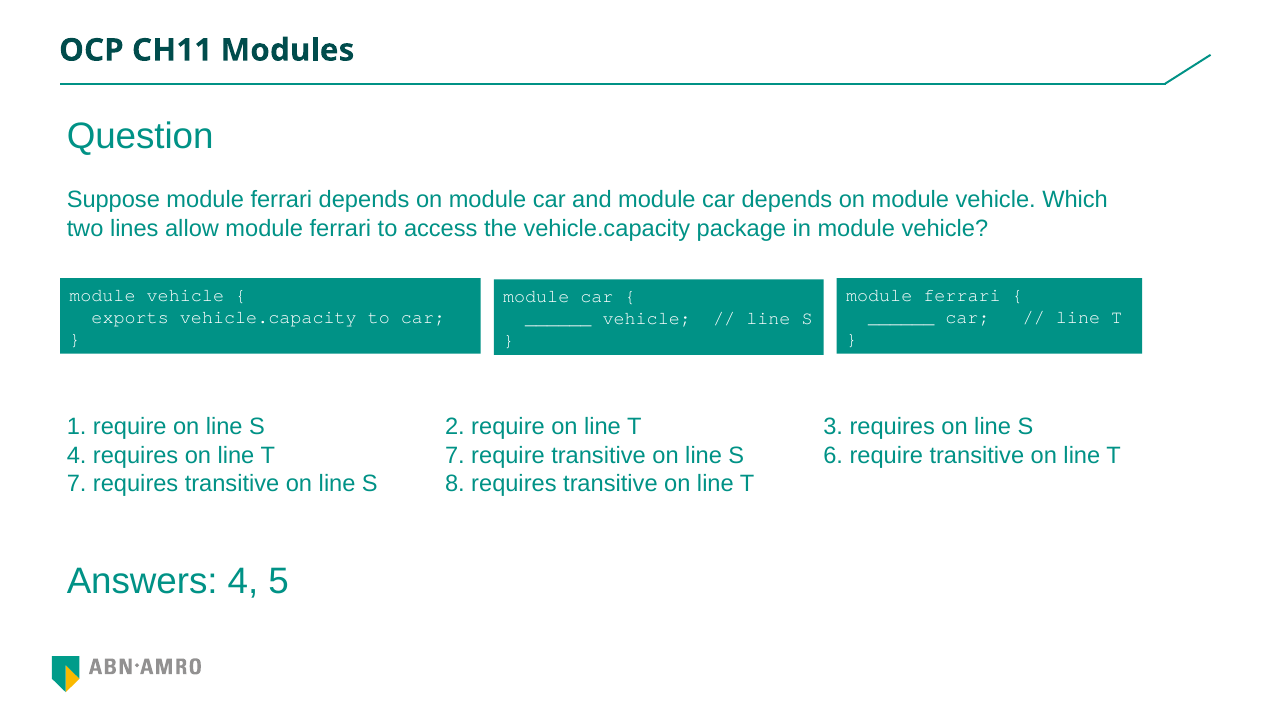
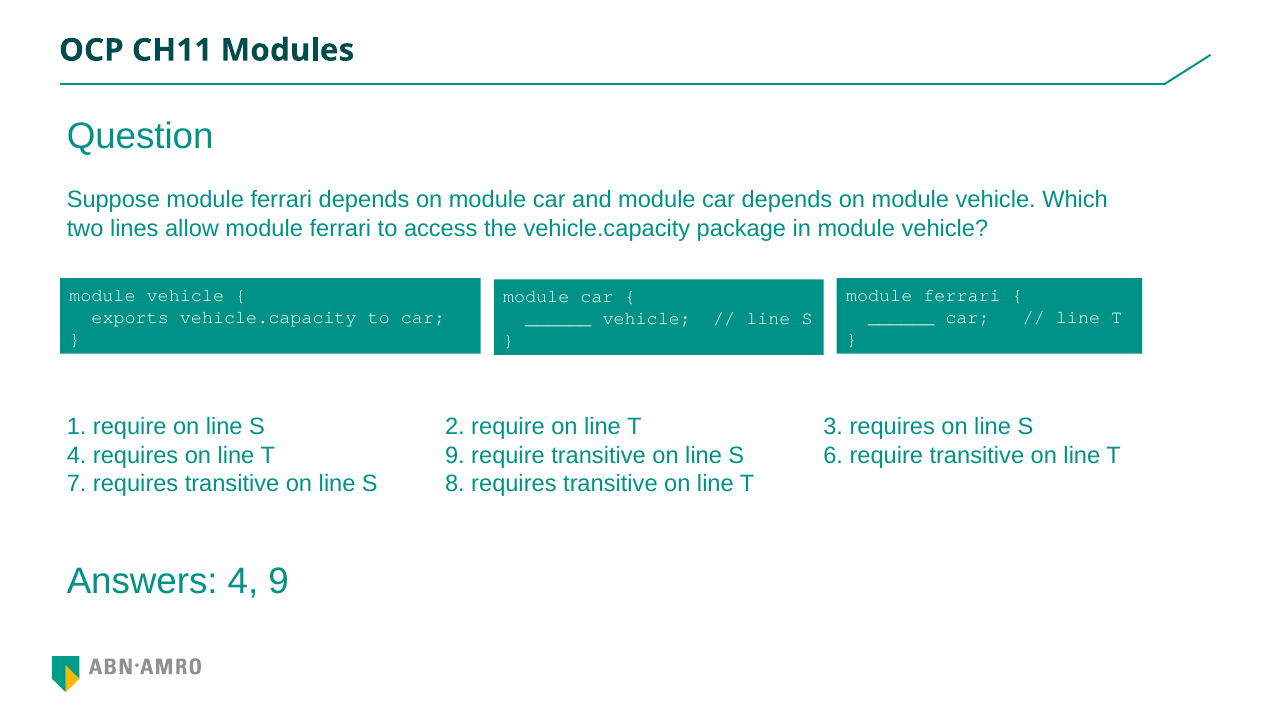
7 at (455, 456): 7 -> 9
4 5: 5 -> 9
